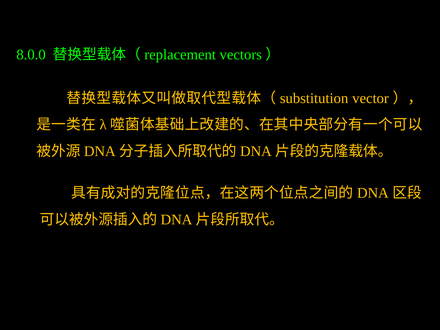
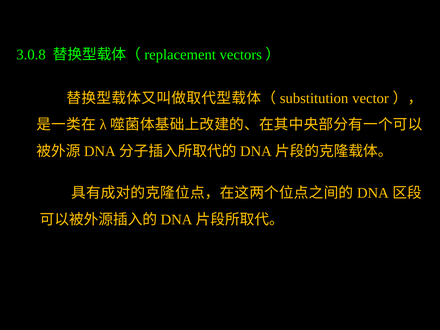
8.0.0: 8.0.0 -> 3.0.8
